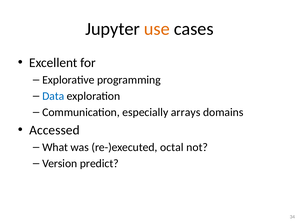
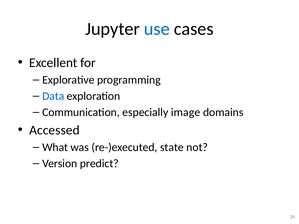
use colour: orange -> blue
arrays: arrays -> image
octal: octal -> state
